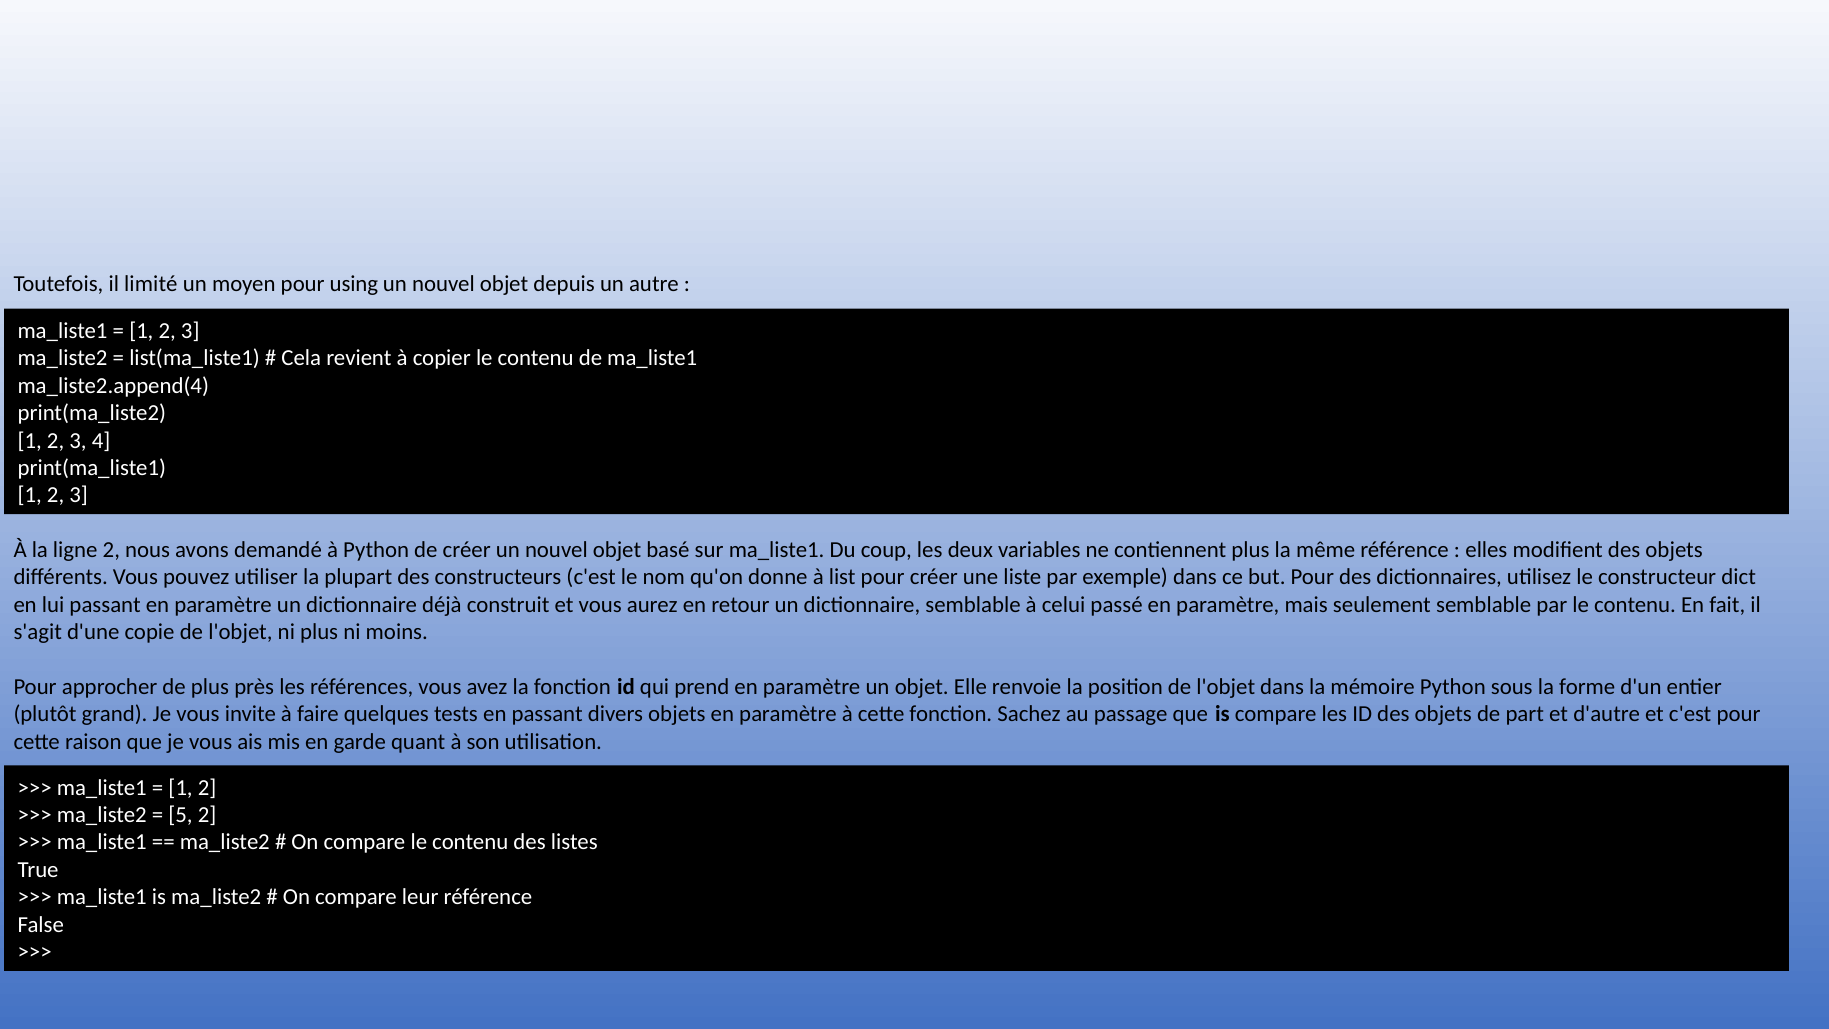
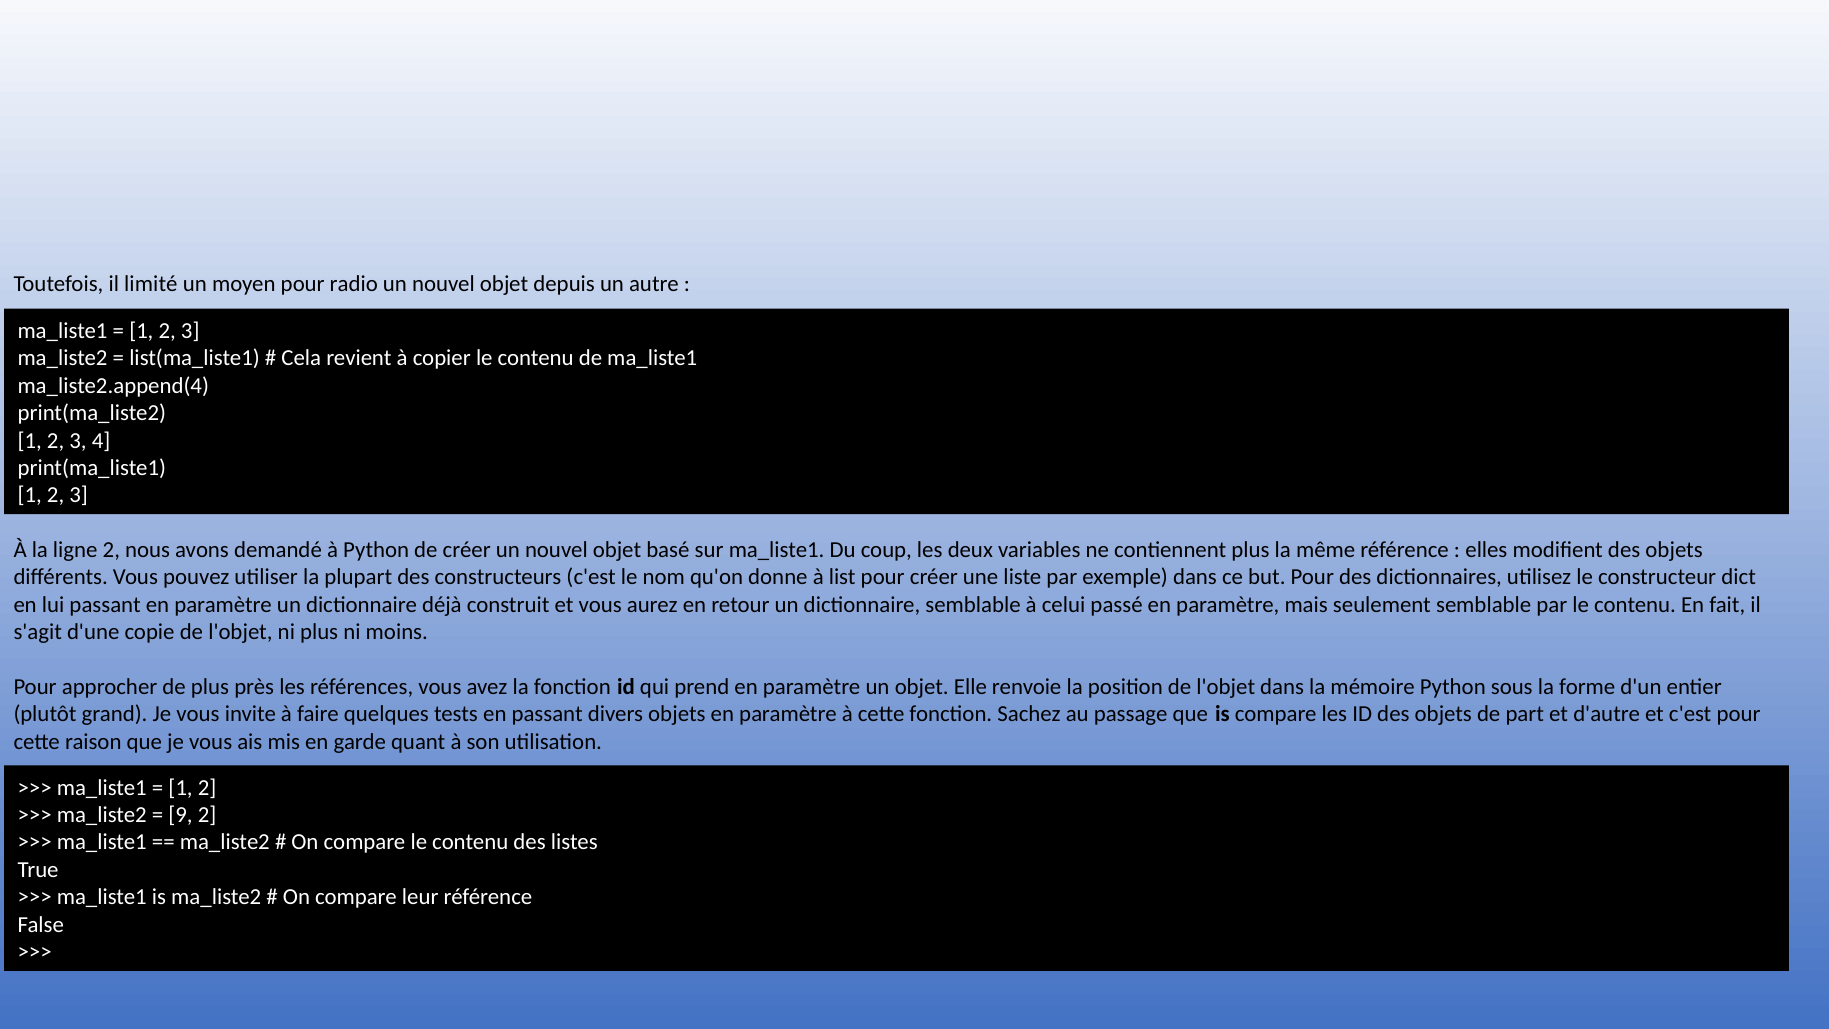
using: using -> radio
5: 5 -> 9
